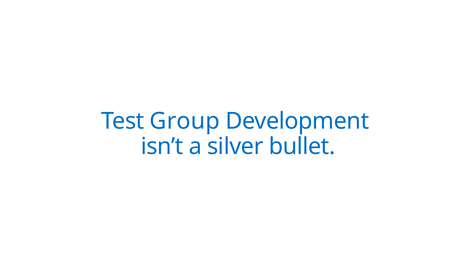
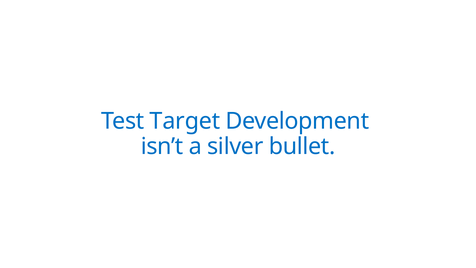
Group: Group -> Target
